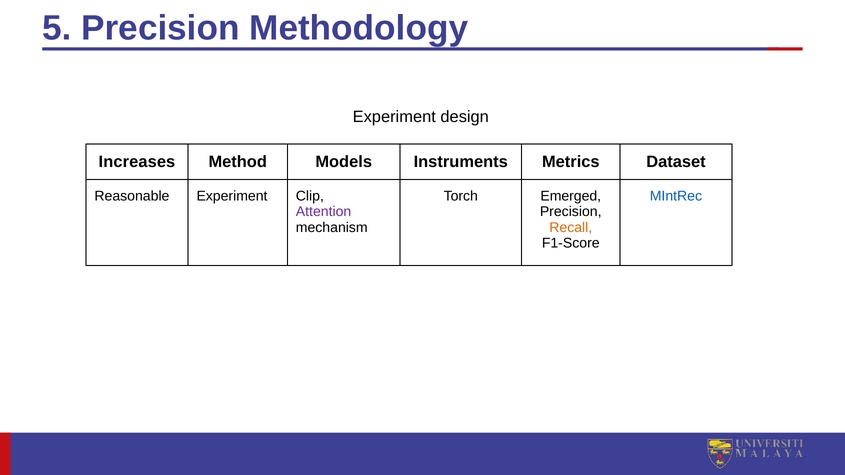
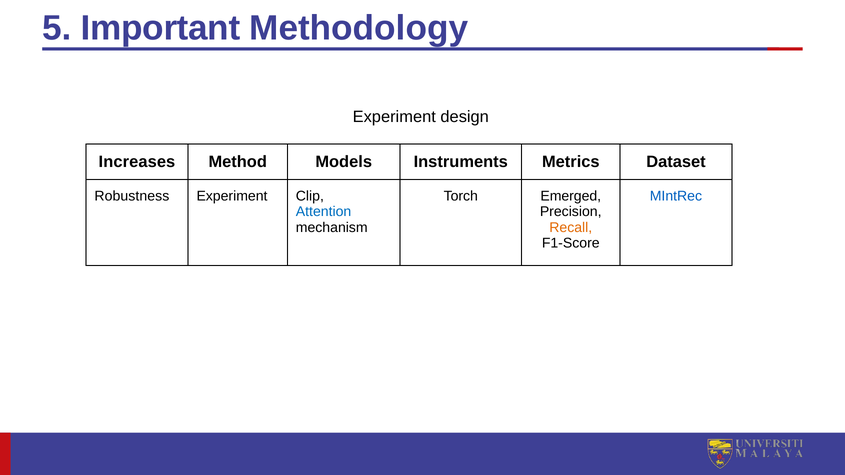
5 Precision: Precision -> Important
Reasonable: Reasonable -> Robustness
Attention colour: purple -> blue
